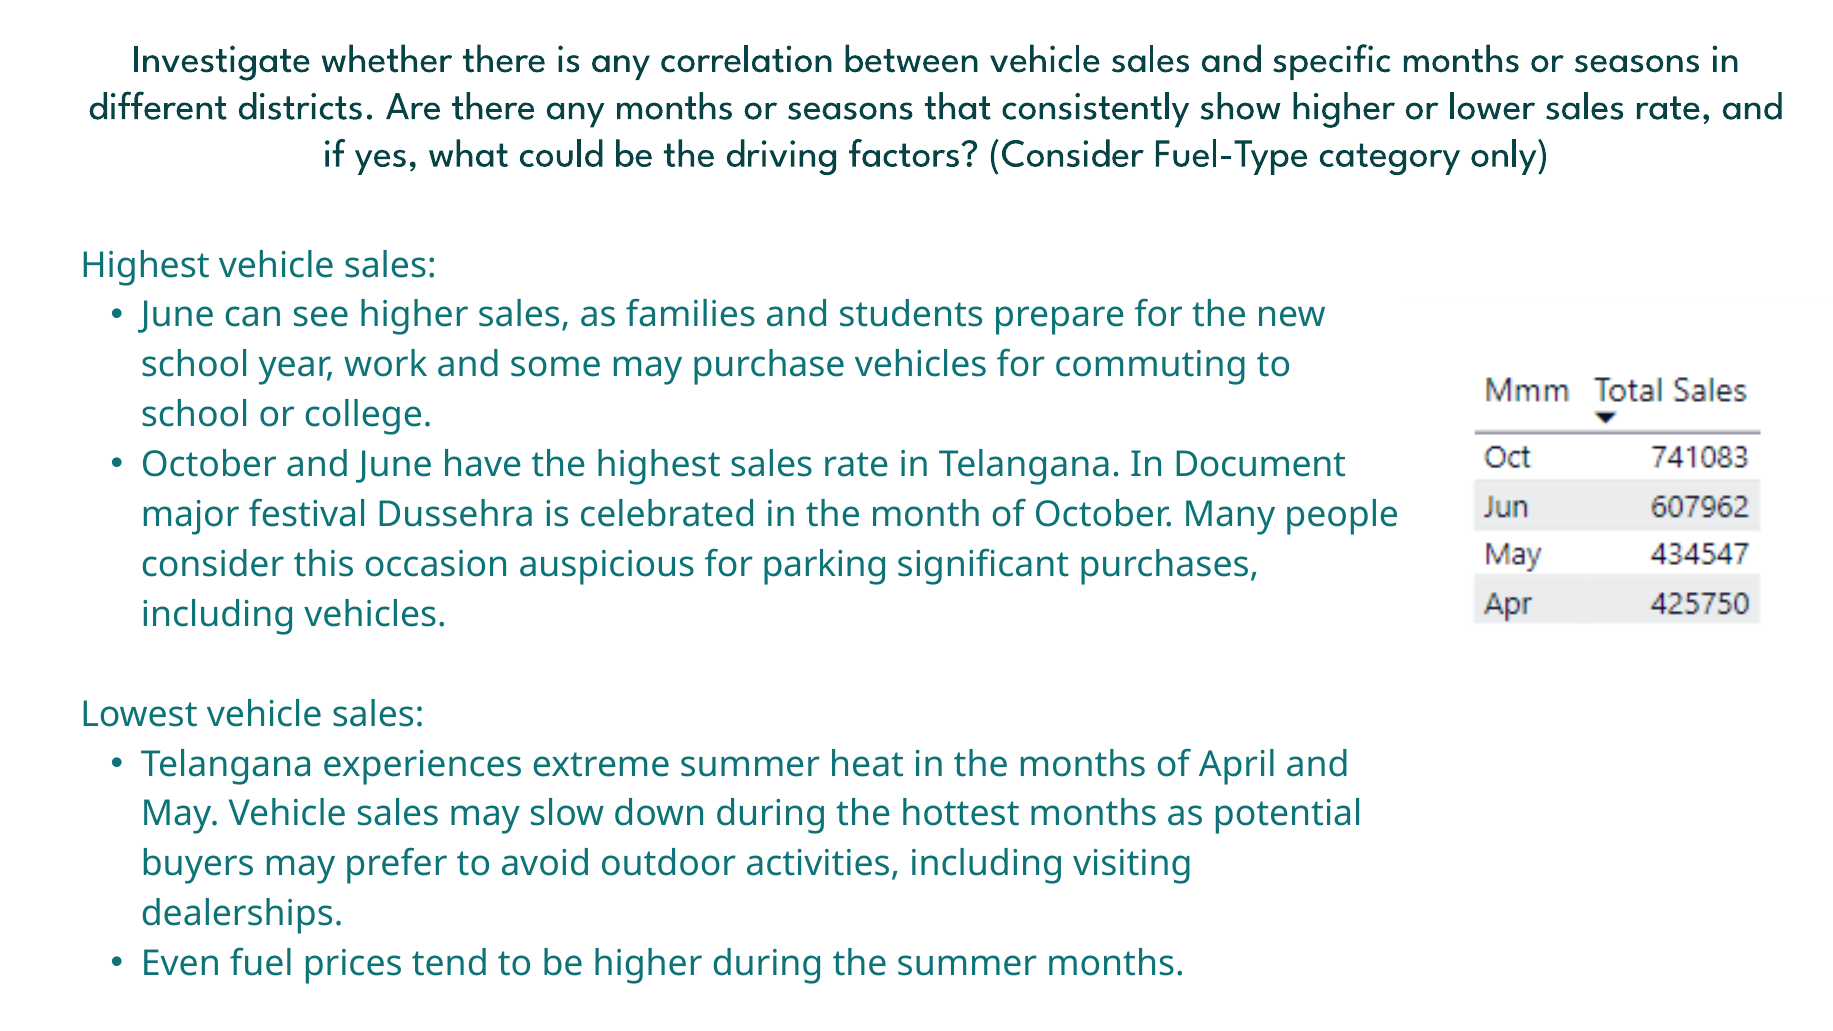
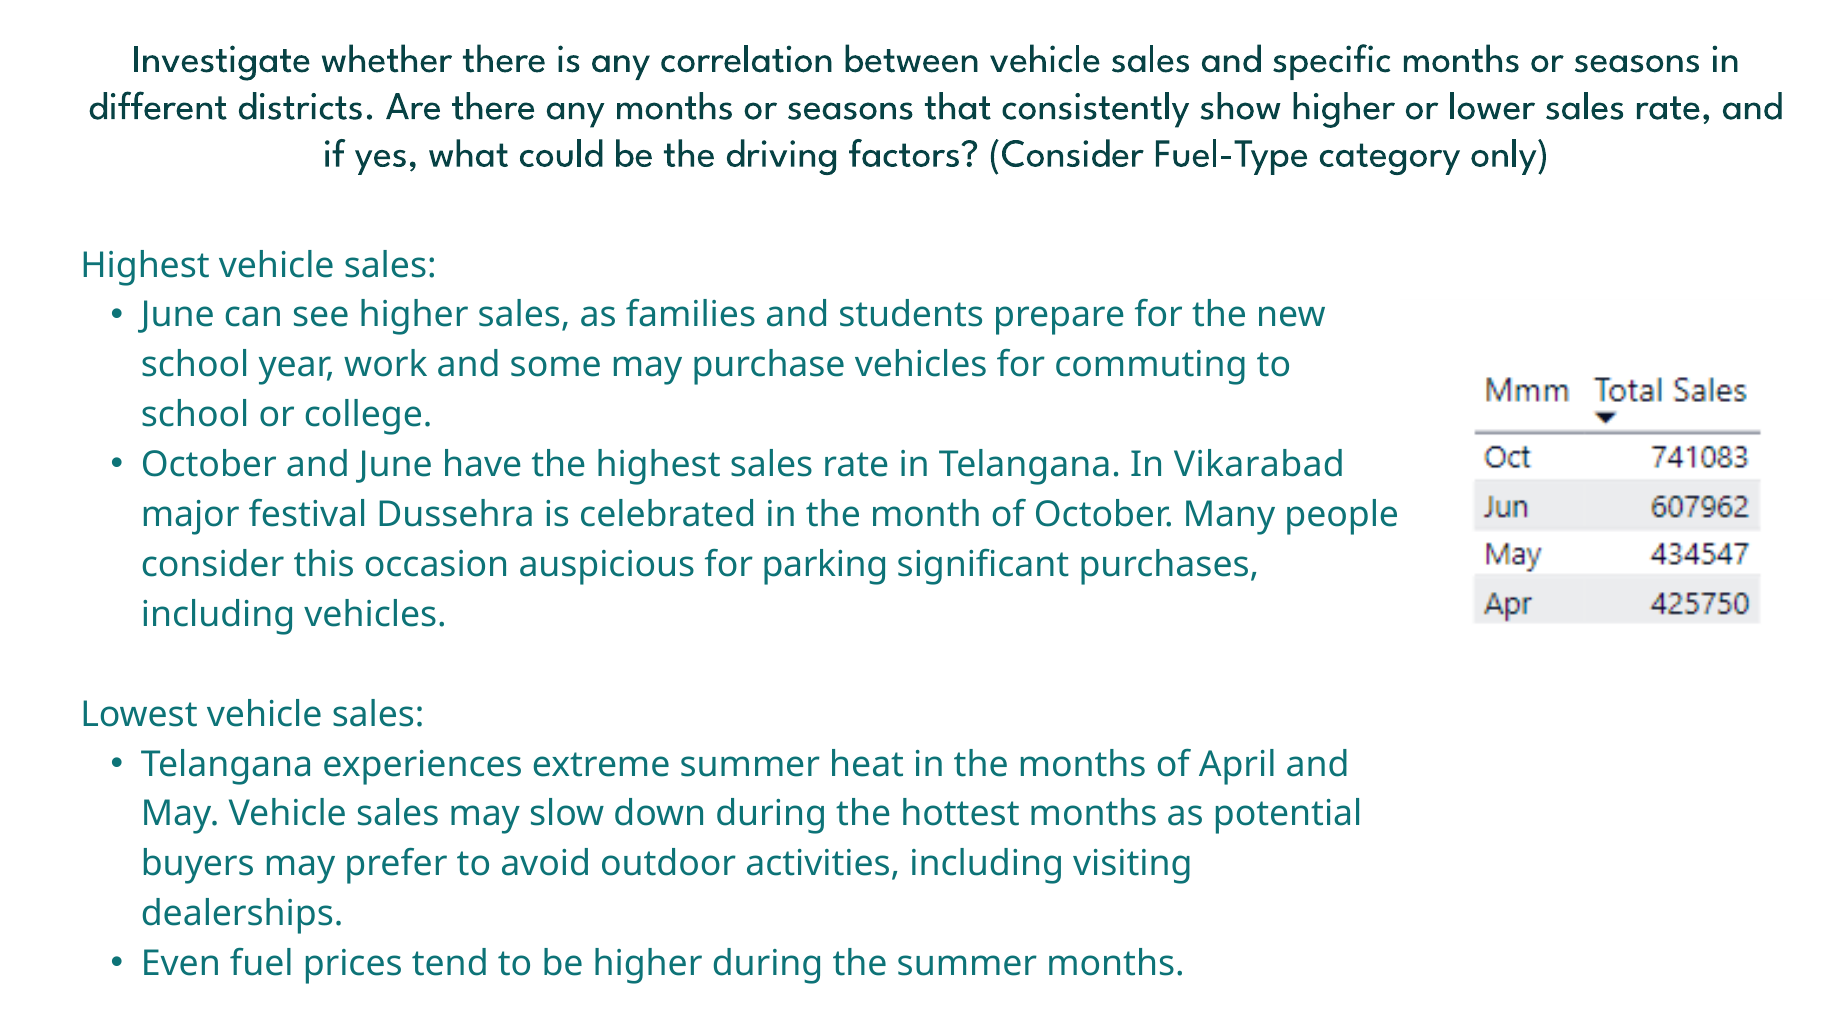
Document: Document -> Vikarabad
